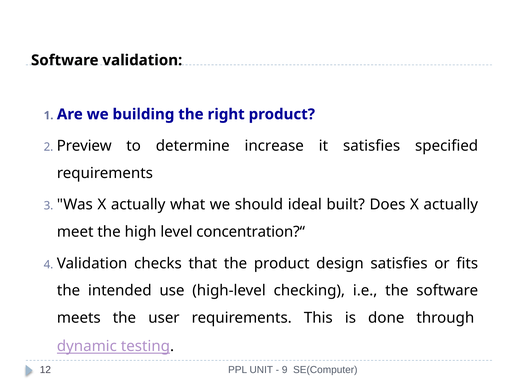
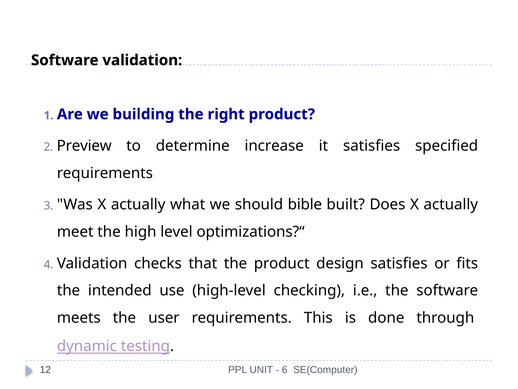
ideal: ideal -> bible
concentration?“: concentration?“ -> optimizations?“
9: 9 -> 6
